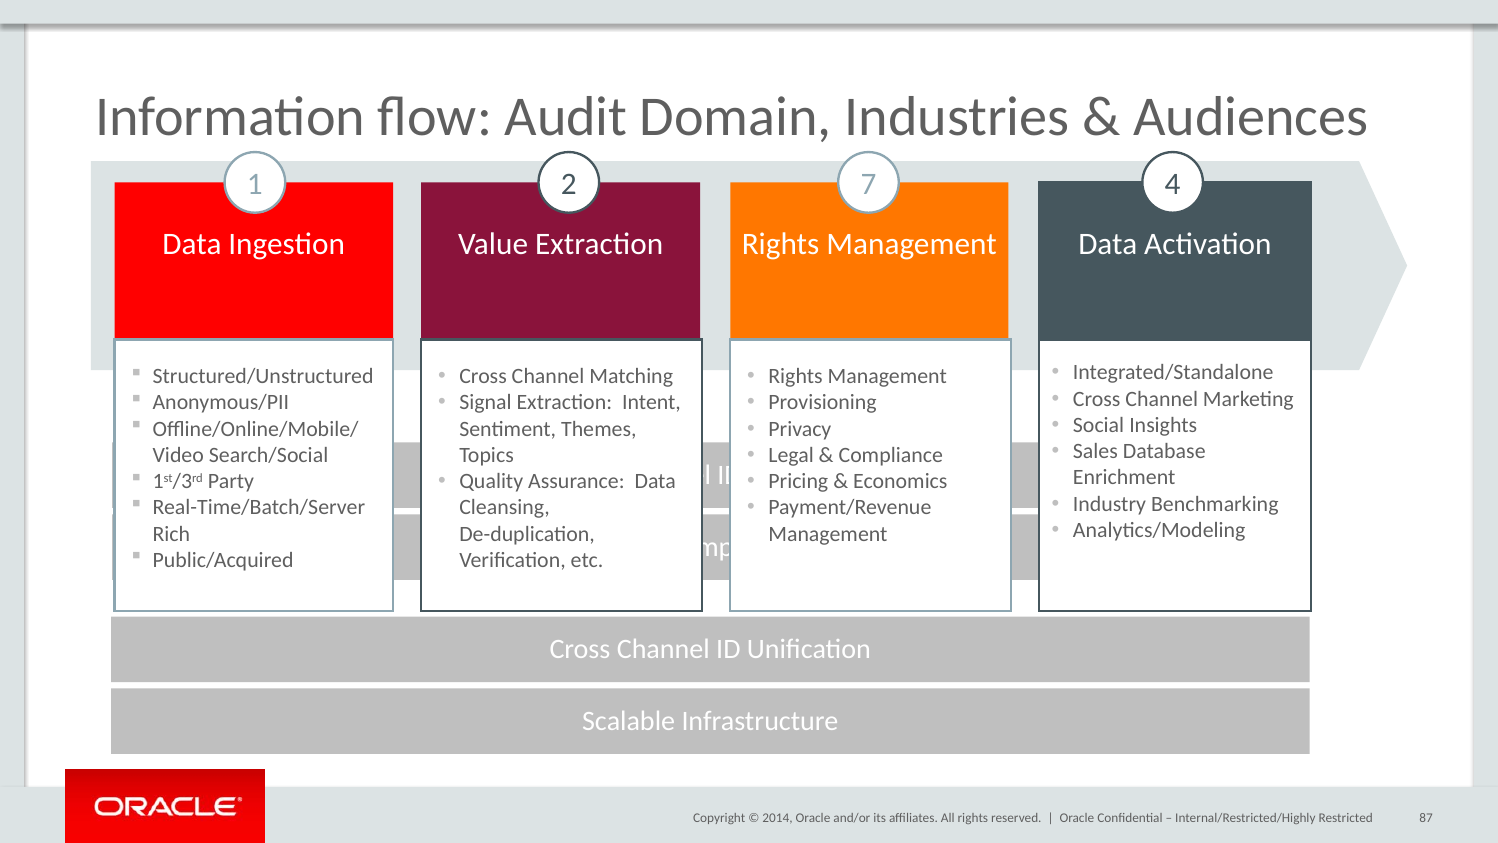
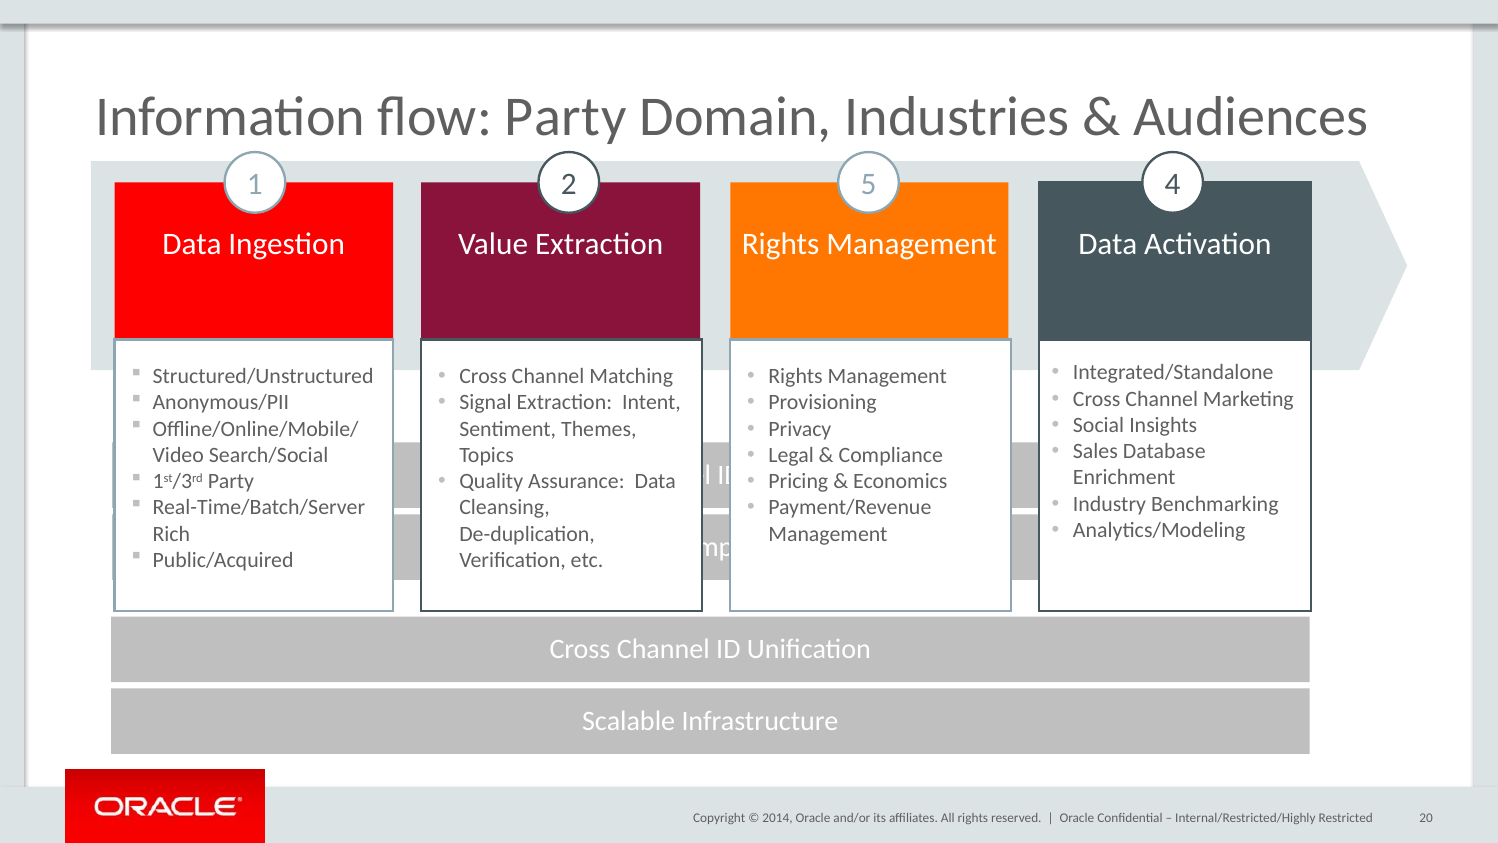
flow Audit: Audit -> Party
7: 7 -> 5
87: 87 -> 20
